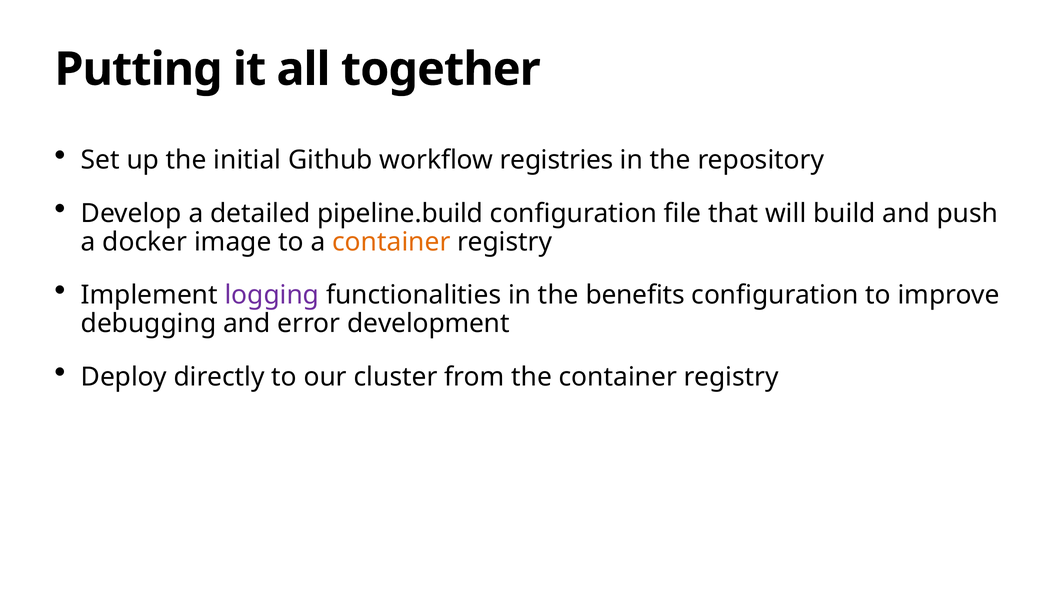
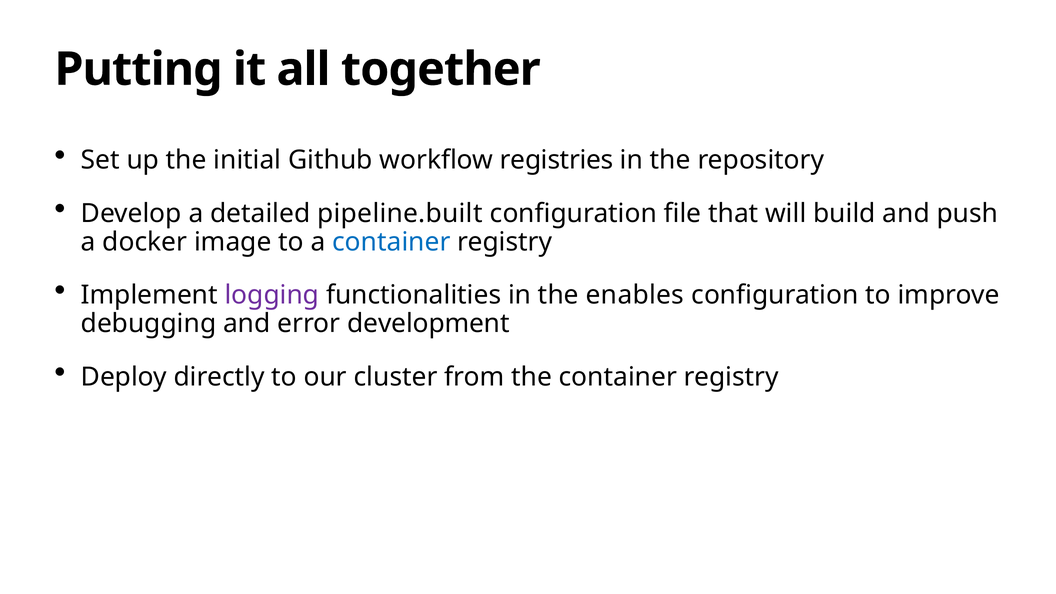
pipeline.build: pipeline.build -> pipeline.built
container at (391, 242) colour: orange -> blue
benefits: benefits -> enables
